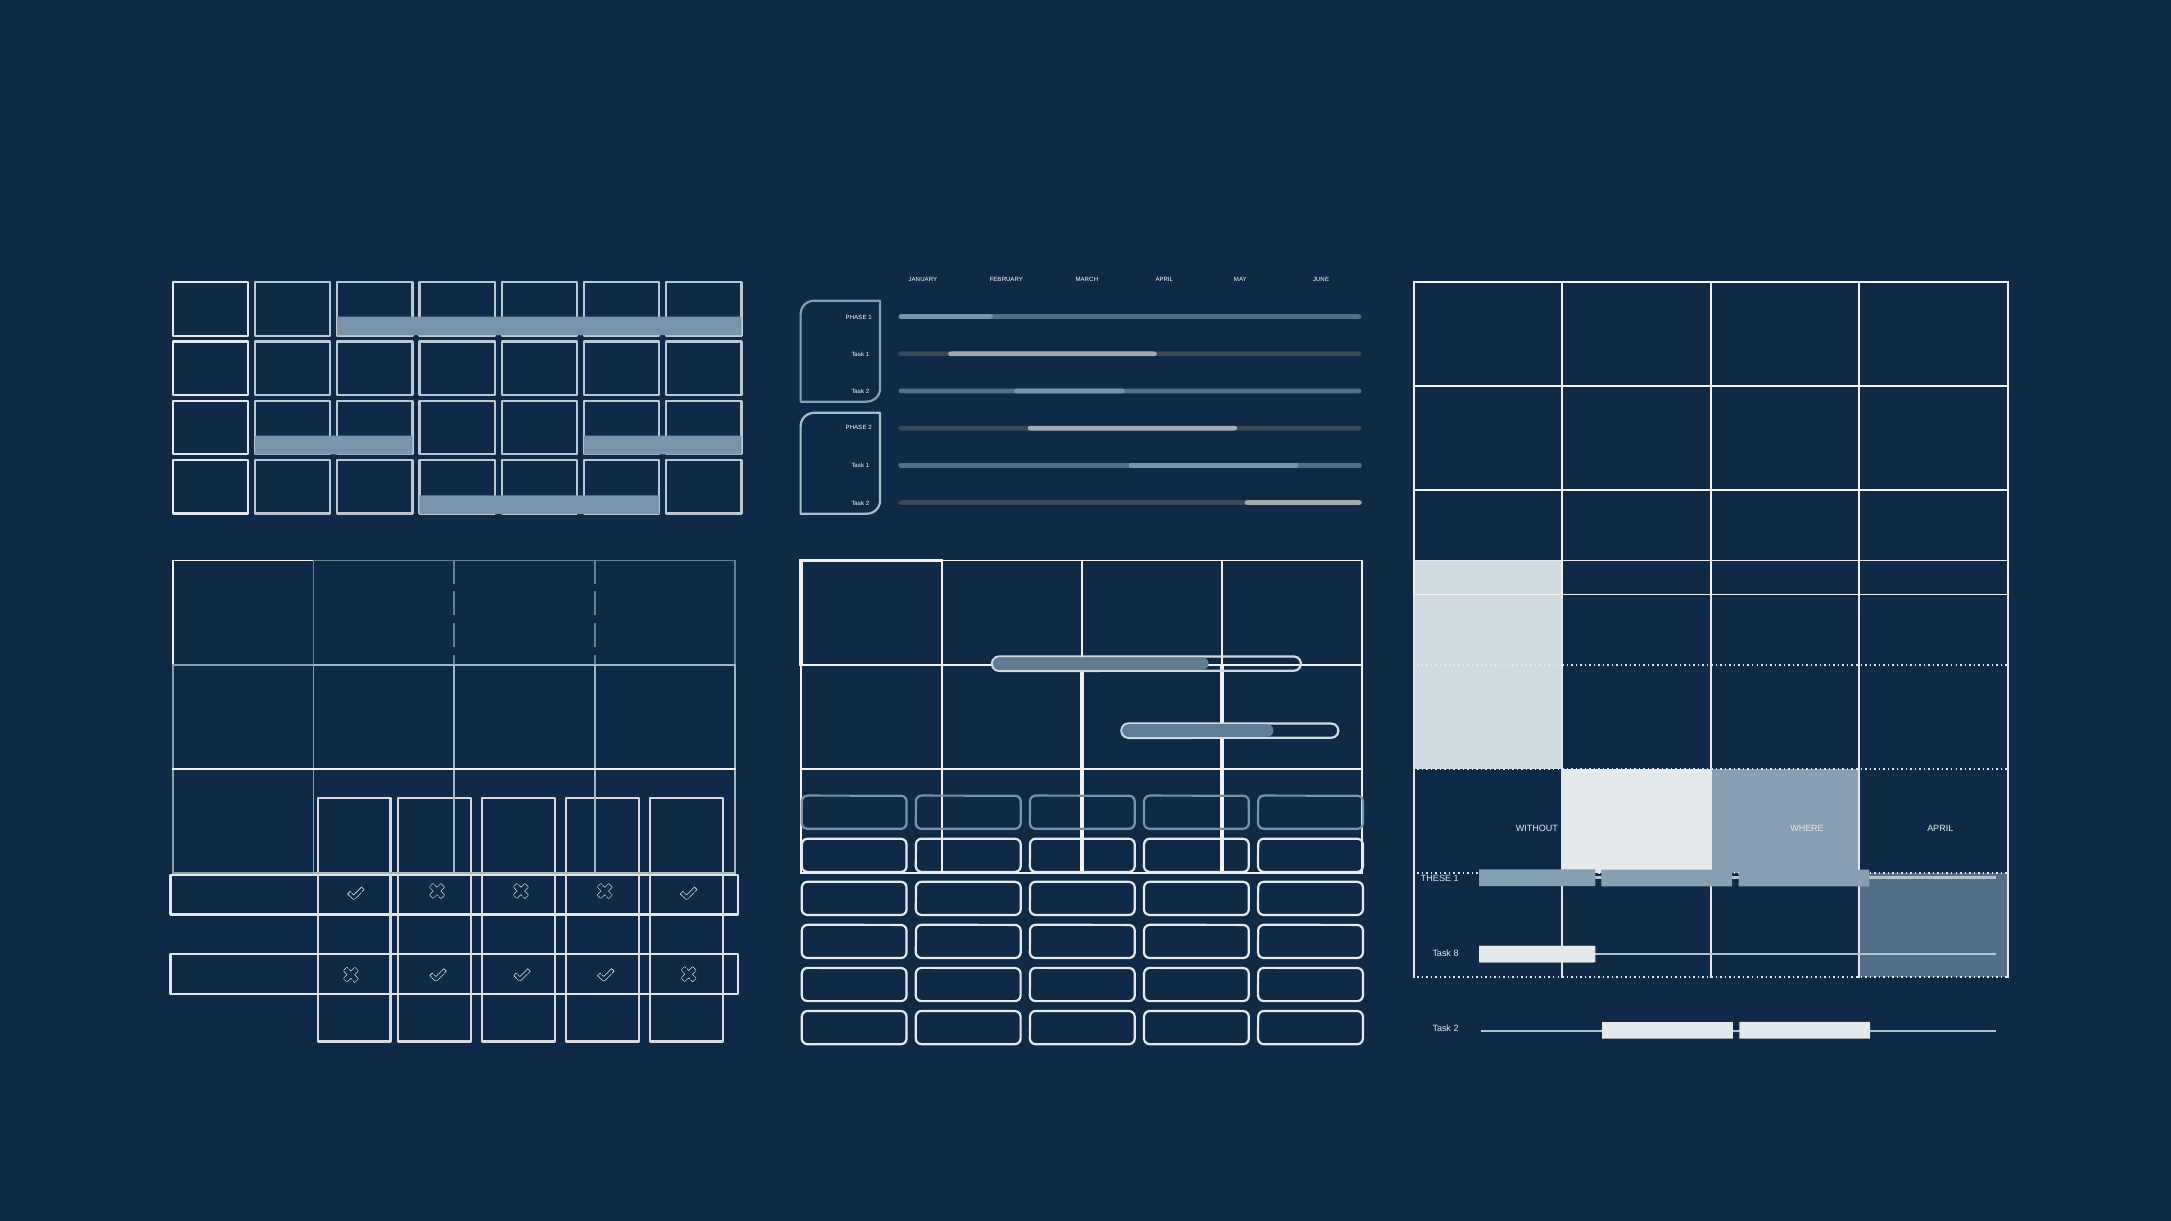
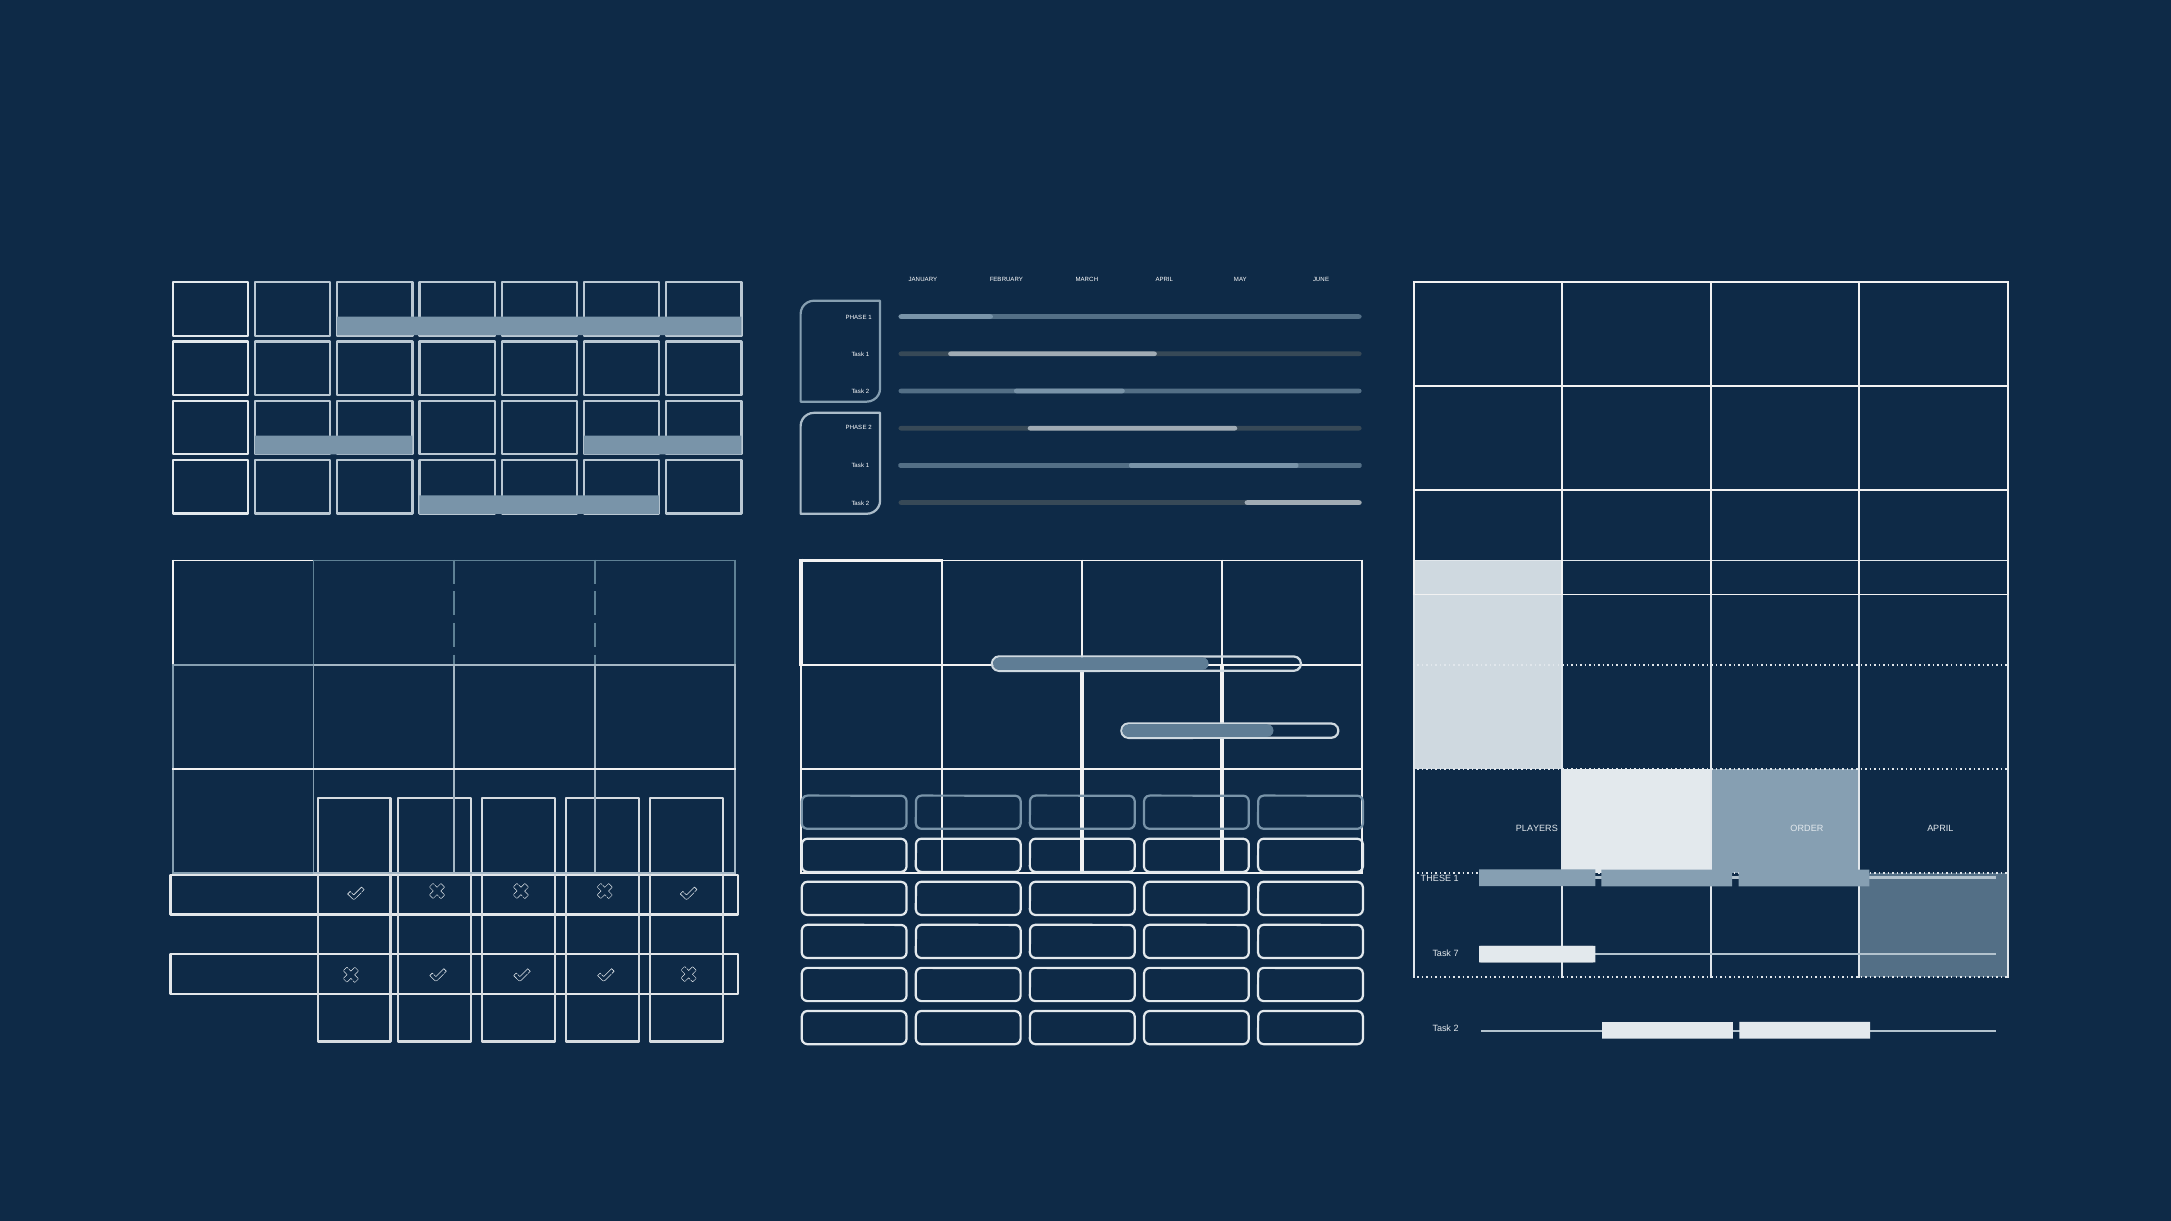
WITHOUT: WITHOUT -> PLAYERS
WHERE: WHERE -> ORDER
8: 8 -> 7
